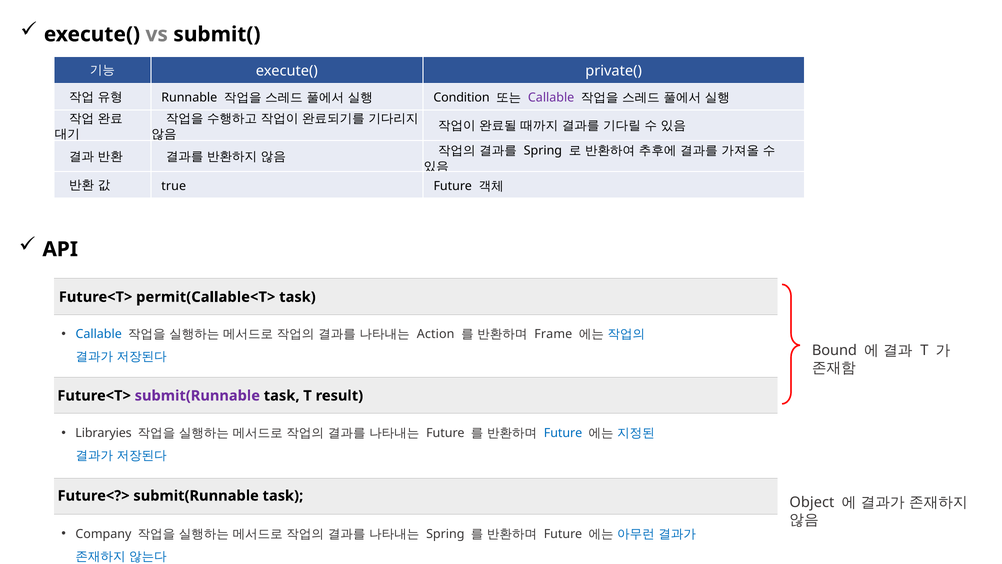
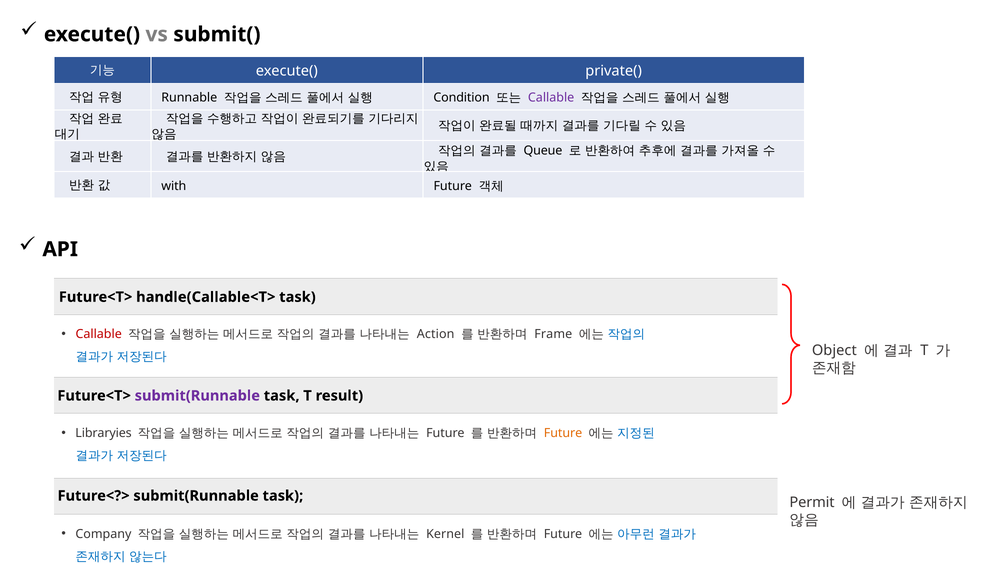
Spring at (543, 151): Spring -> Queue
true: true -> with
permit(Callable<T>: permit(Callable<T> -> handle(Callable<T>
Callable at (99, 334) colour: blue -> red
Bound: Bound -> Object
Future at (563, 433) colour: blue -> orange
Object: Object -> Permit
Spring at (445, 534): Spring -> Kernel
